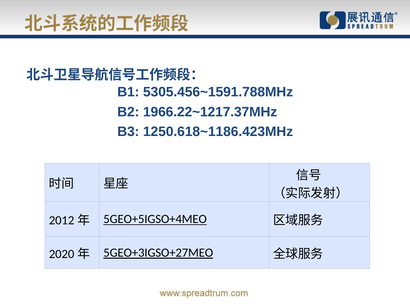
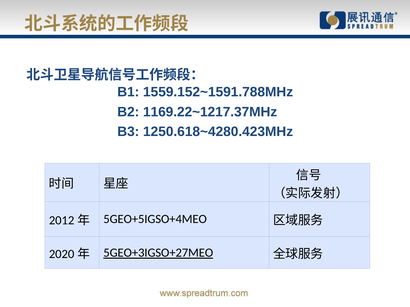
5305.456~1591.788MHz: 5305.456~1591.788MHz -> 1559.152~1591.788MHz
1966.22~1217.37MHz: 1966.22~1217.37MHz -> 1169.22~1217.37MHz
1250.618~1186.423MHz: 1250.618~1186.423MHz -> 1250.618~4280.423MHz
5GEO+5IGSO+4MEO underline: present -> none
